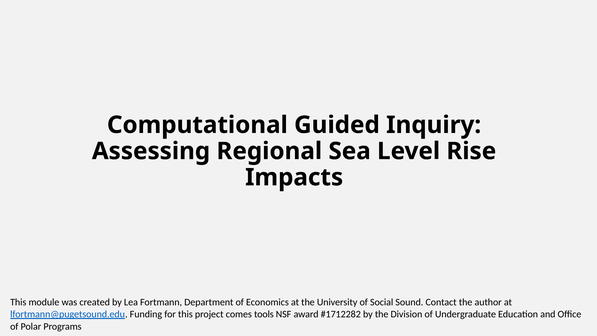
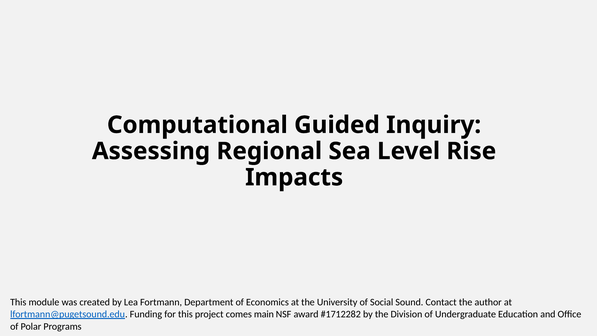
tools: tools -> main
